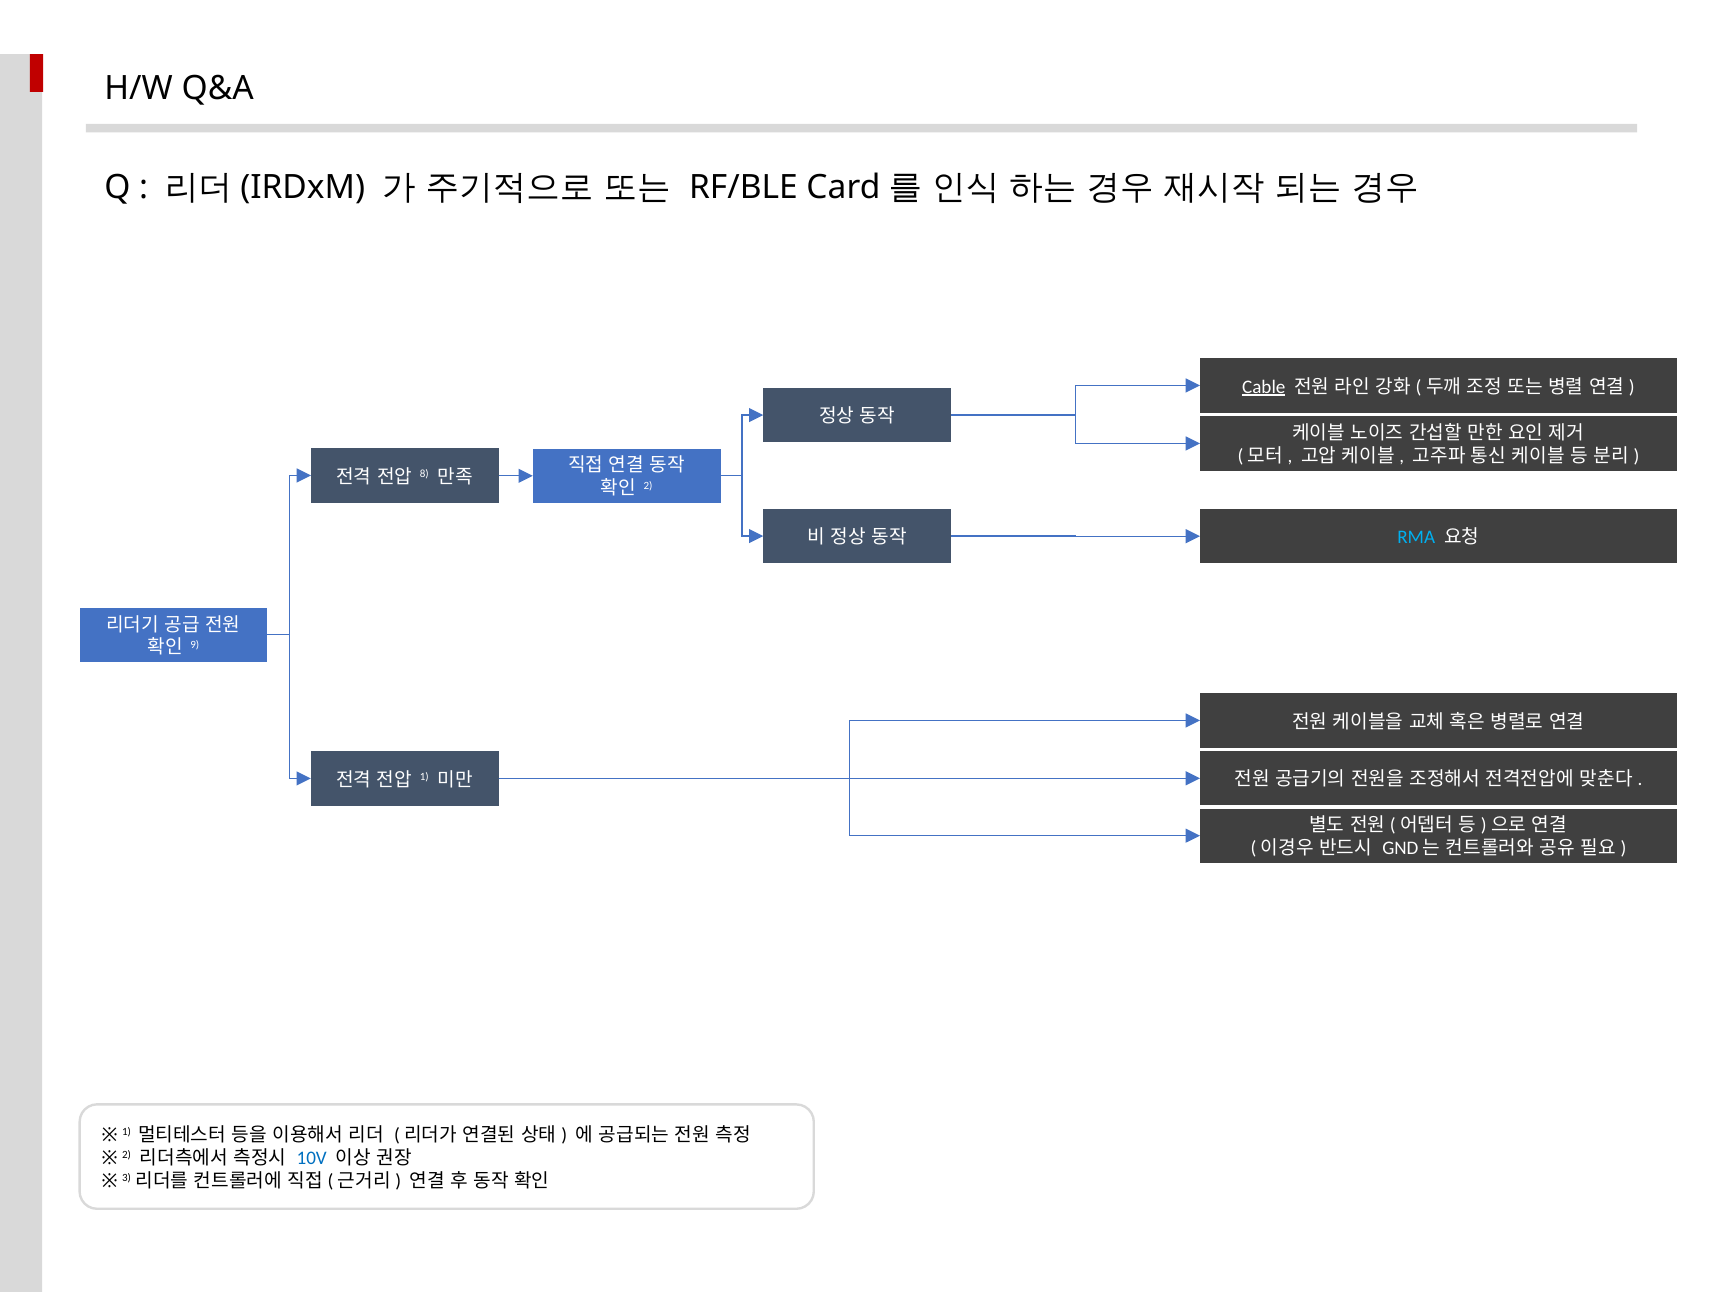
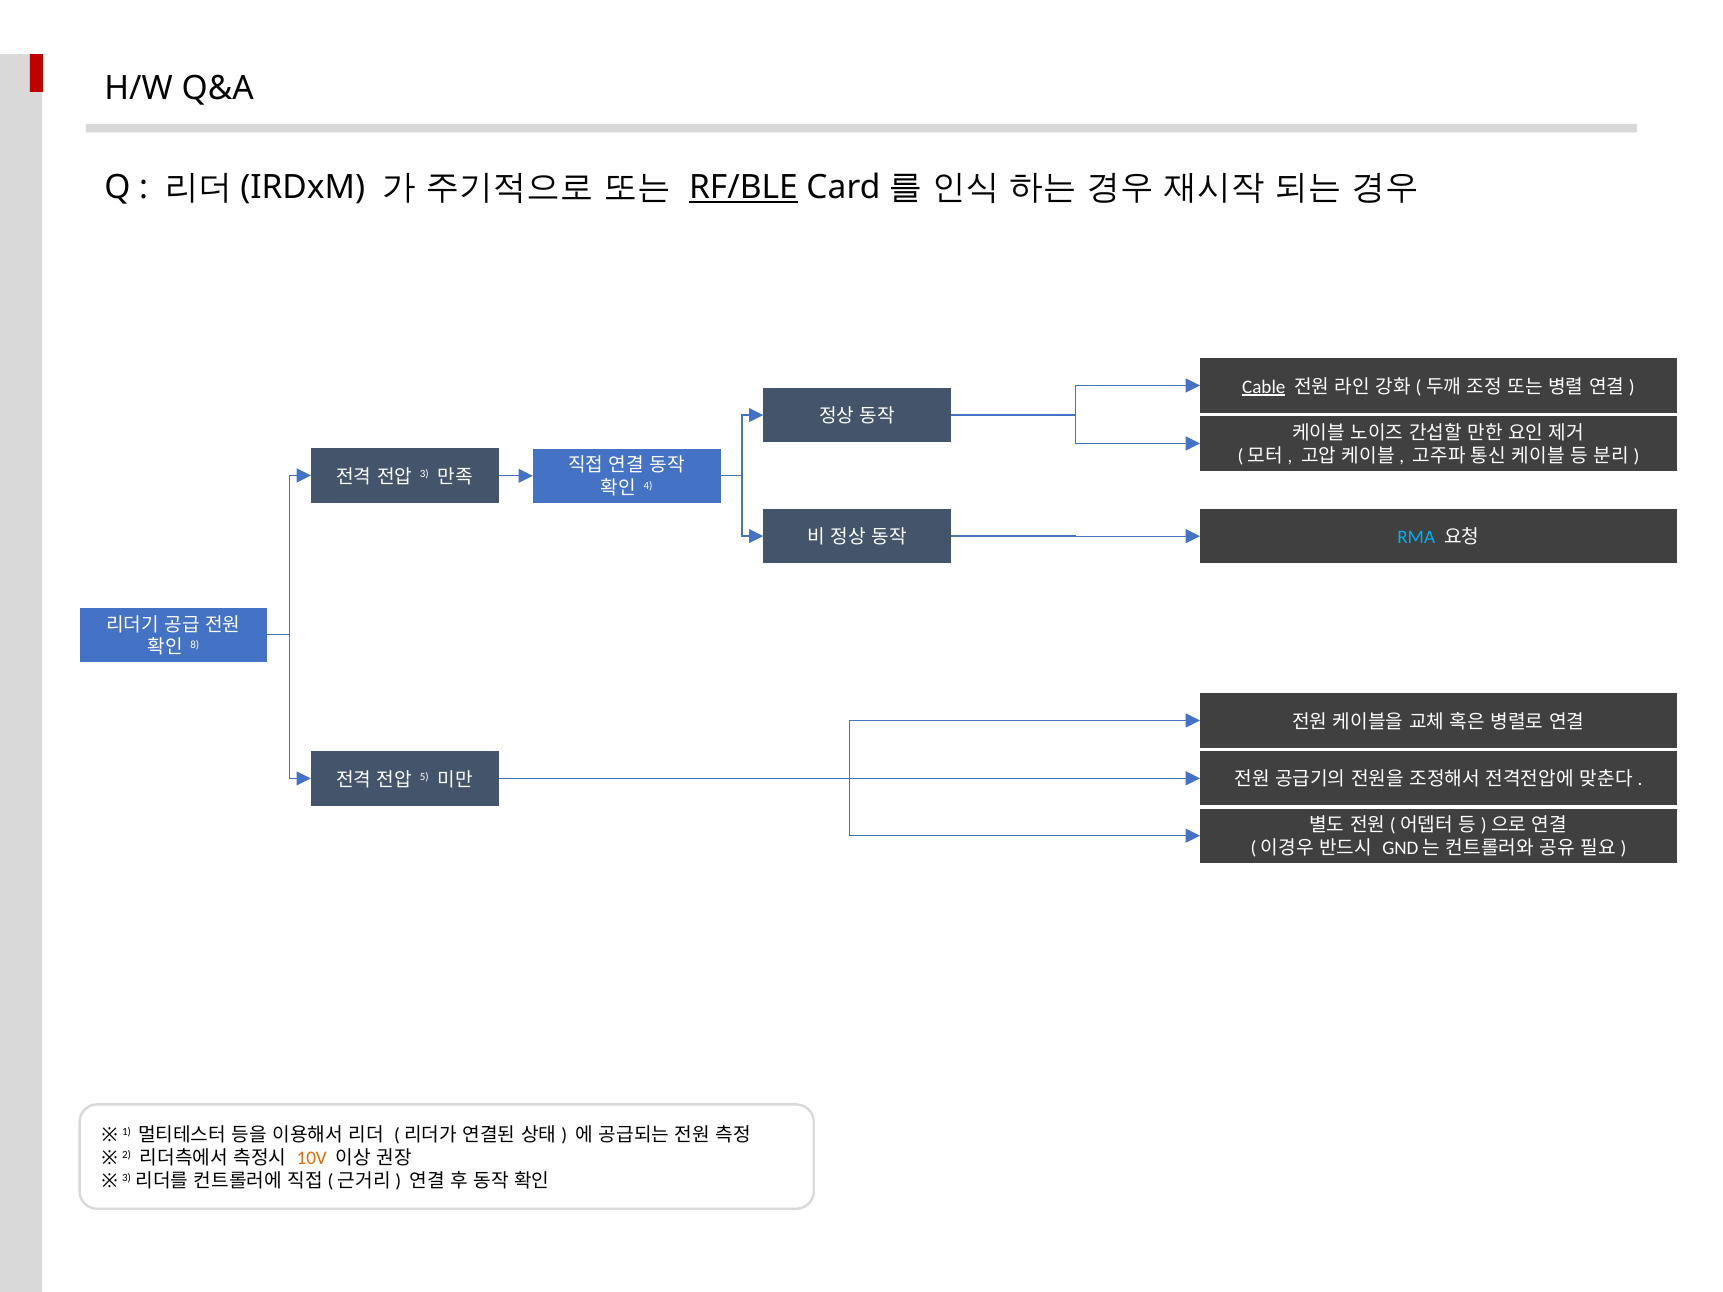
RF/BLE underline: none -> present
8: 8 -> 3
2: 2 -> 4
9: 9 -> 8
1: 1 -> 5
10V colour: blue -> orange
